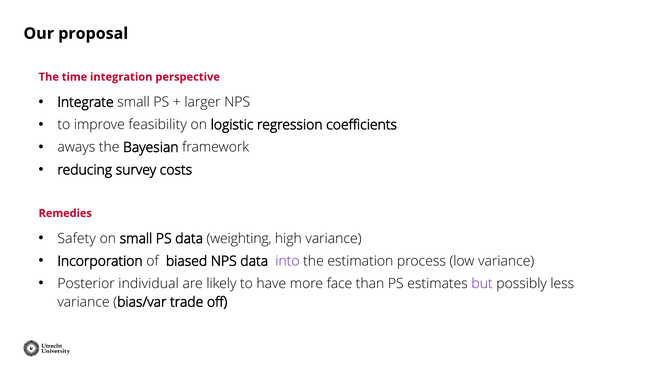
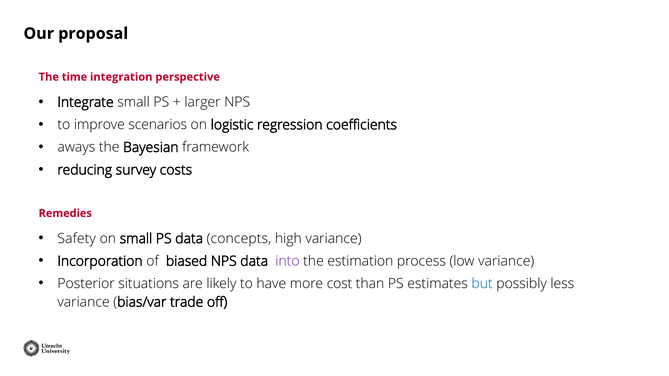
feasibility: feasibility -> scenarios
weighting: weighting -> concepts
individual: individual -> situations
face: face -> cost
but colour: purple -> blue
